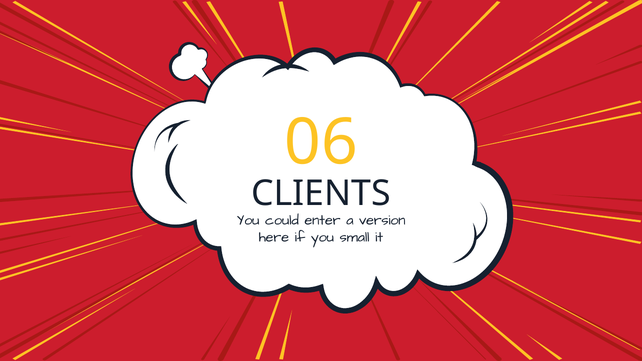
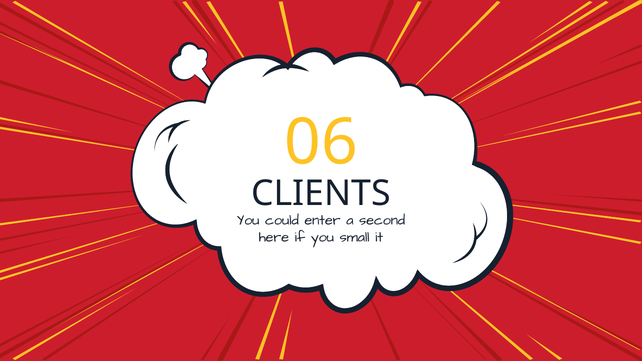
version: version -> second
